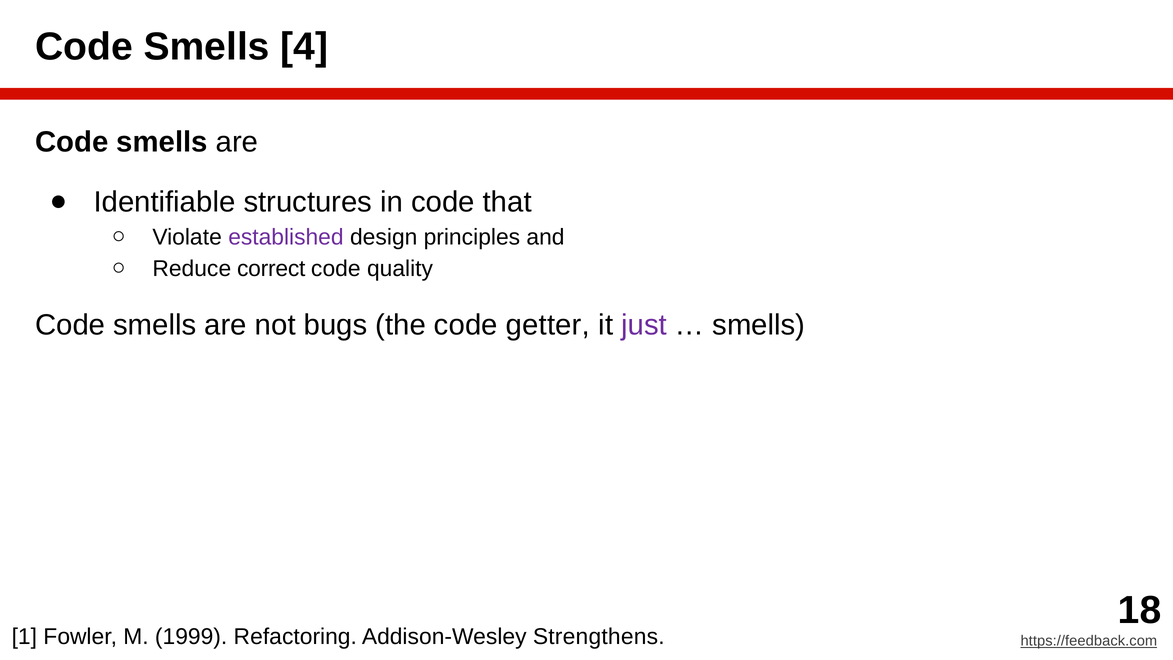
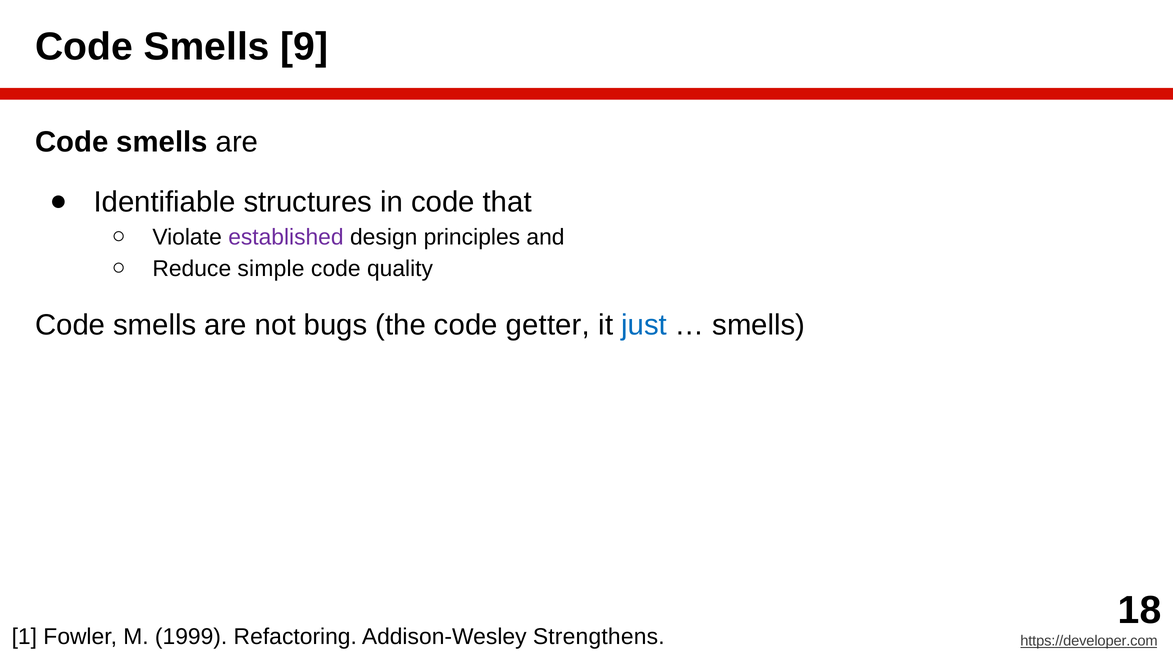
4: 4 -> 9
correct: correct -> simple
just colour: purple -> blue
https://feedback.com: https://feedback.com -> https://developer.com
